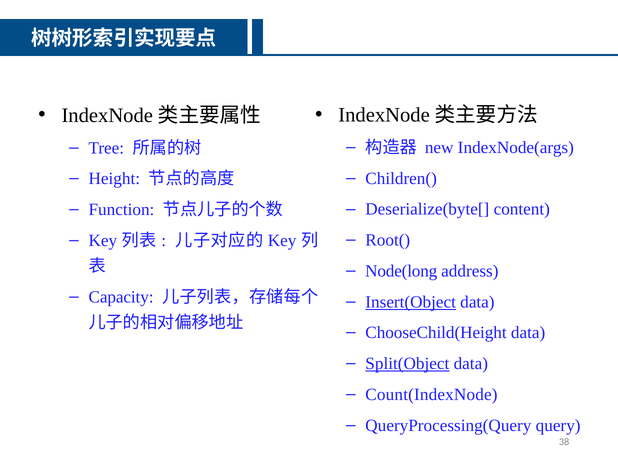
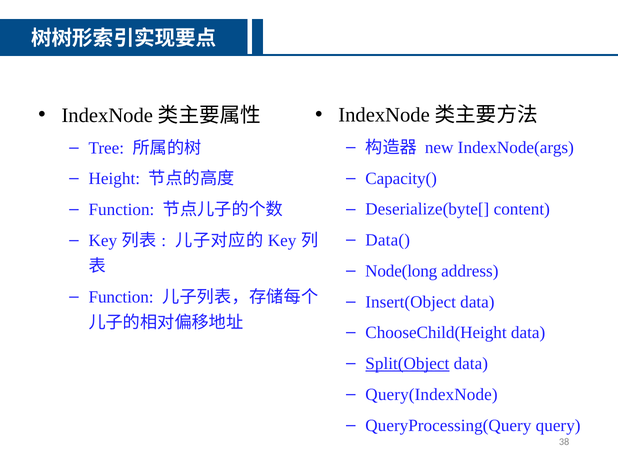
Children(: Children( -> Capacity(
Root(: Root( -> Data(
Capacity at (121, 297): Capacity -> Function
Insert(Object underline: present -> none
Count(IndexNode: Count(IndexNode -> Query(IndexNode
